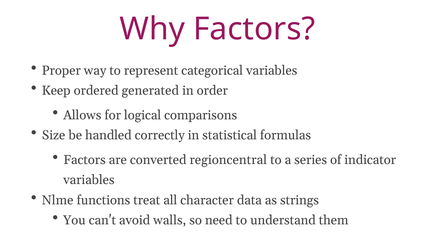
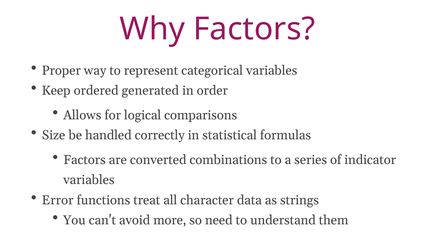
regioncentral: regioncentral -> combinations
Nlme: Nlme -> Error
walls: walls -> more
